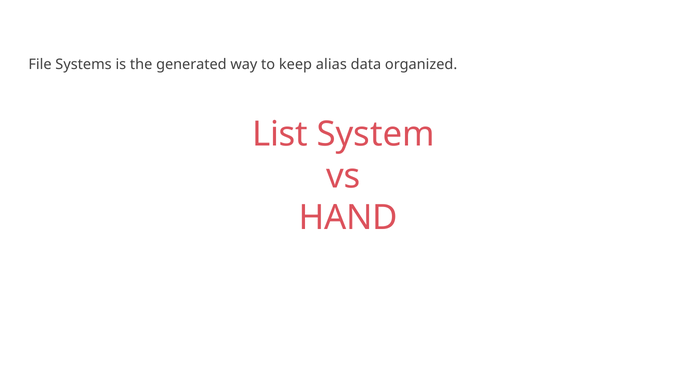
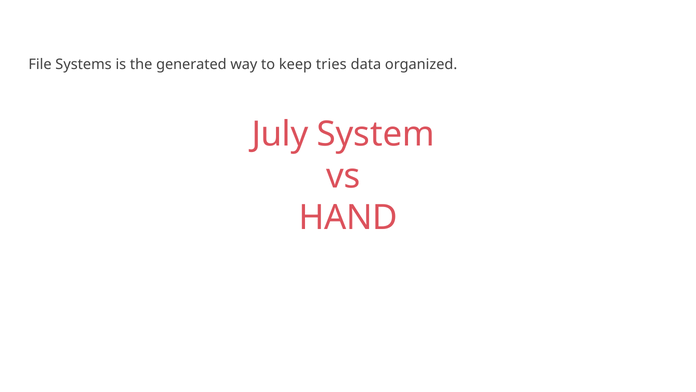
alias: alias -> tries
List: List -> July
